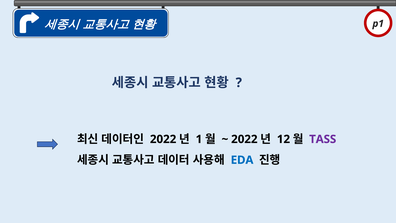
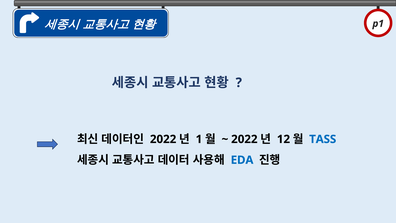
TASS colour: purple -> blue
